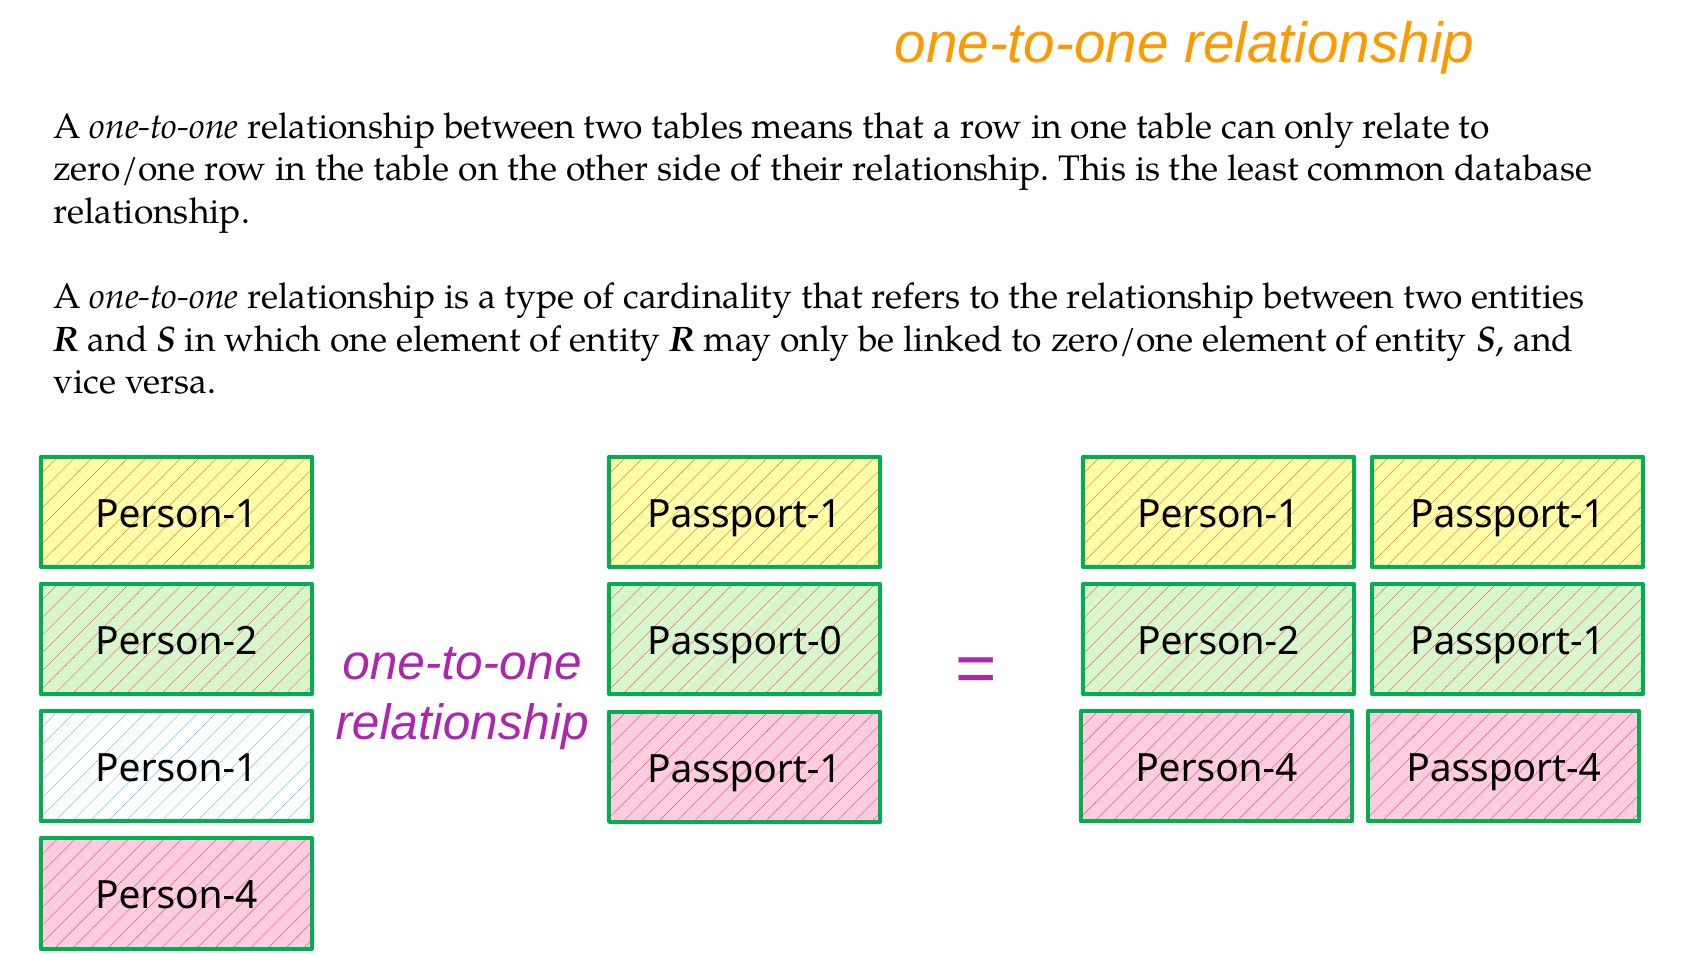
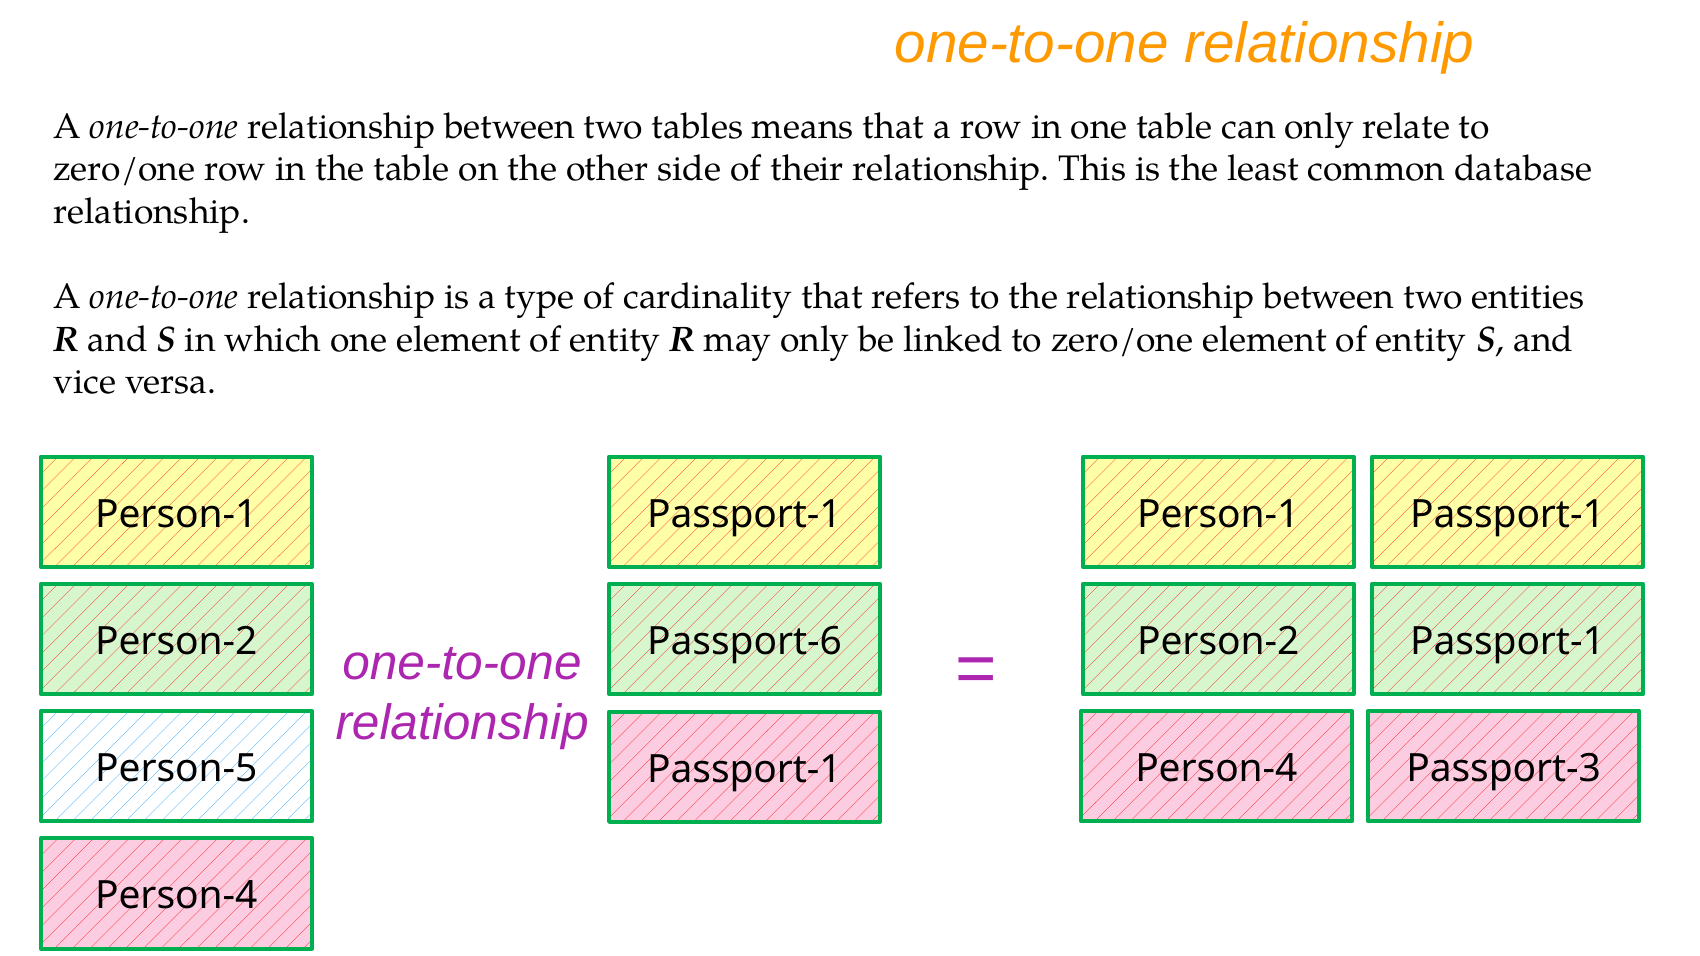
Passport-0: Passport-0 -> Passport-6
Person-1 at (176, 769): Person-1 -> Person-5
Passport-4: Passport-4 -> Passport-3
